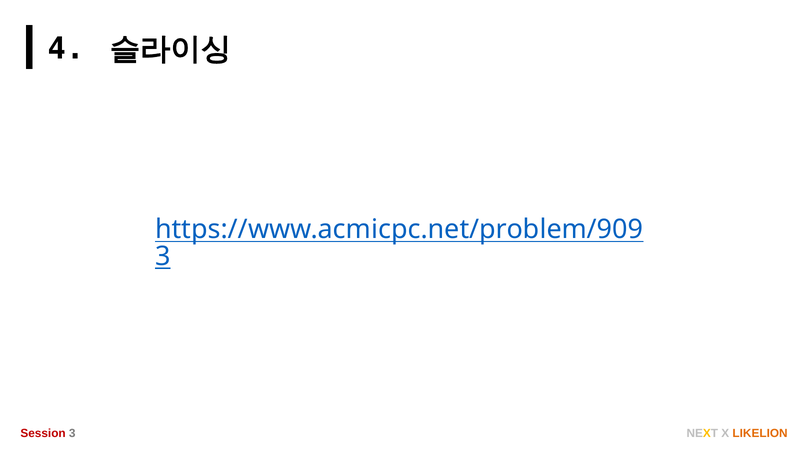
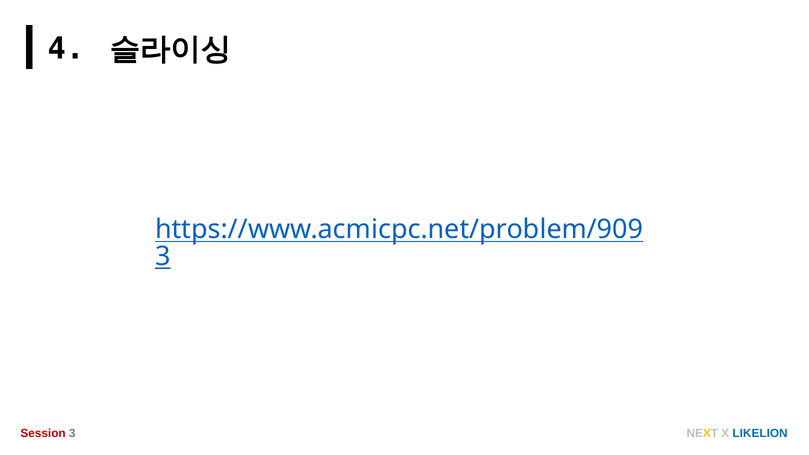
LIKELION colour: orange -> blue
